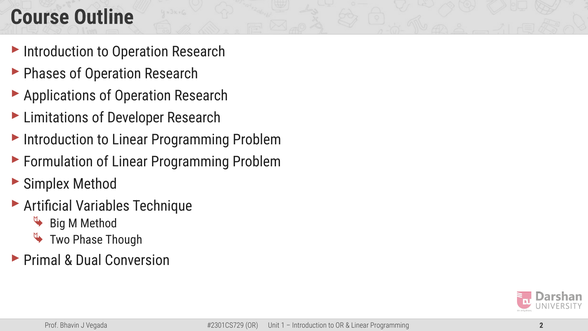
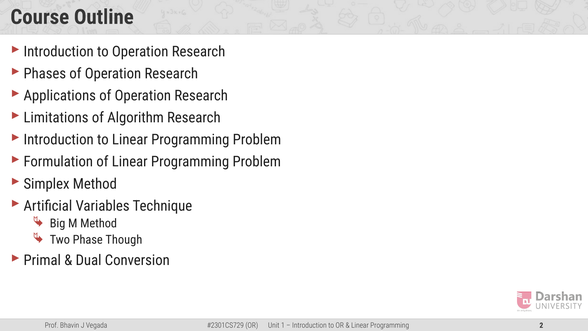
Developer: Developer -> Algorithm
